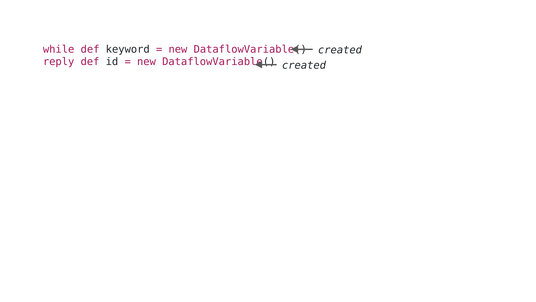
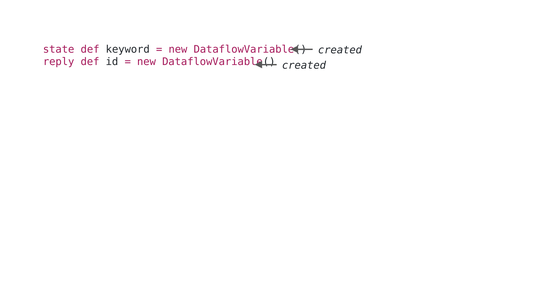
while: while -> state
